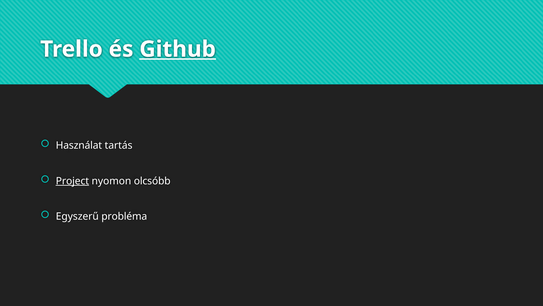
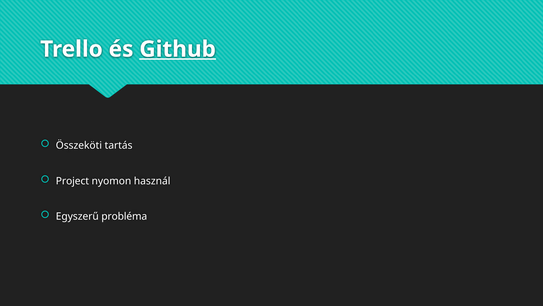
Használat: Használat -> Összeköti
Project underline: present -> none
olcsóbb: olcsóbb -> használ
